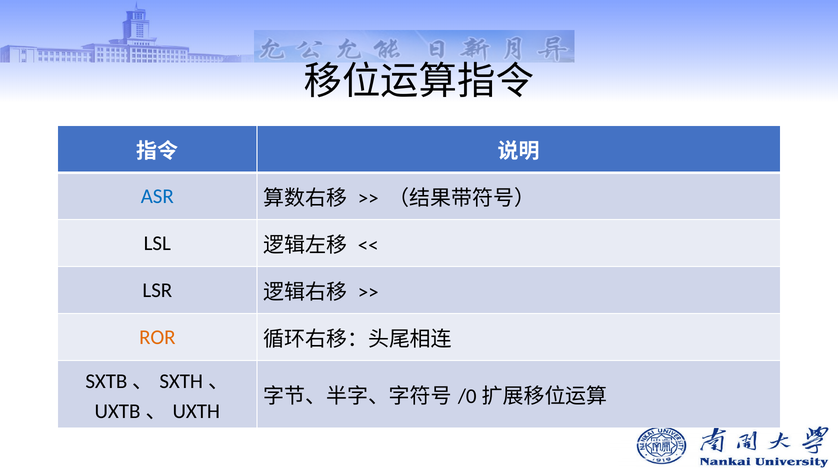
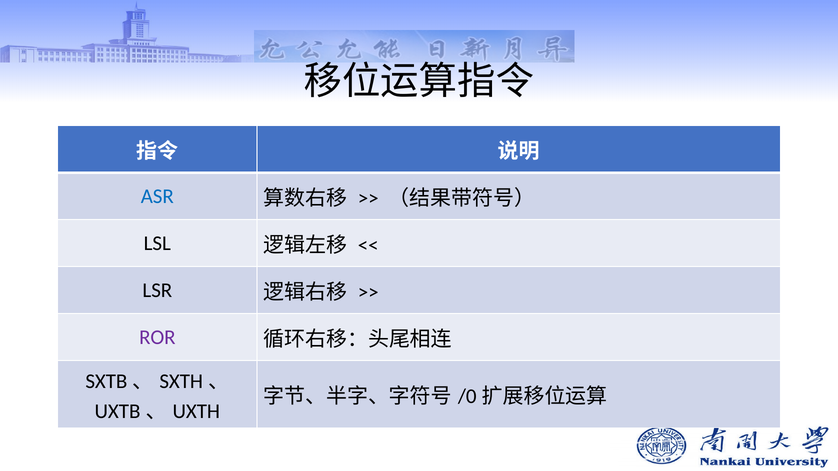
ROR colour: orange -> purple
